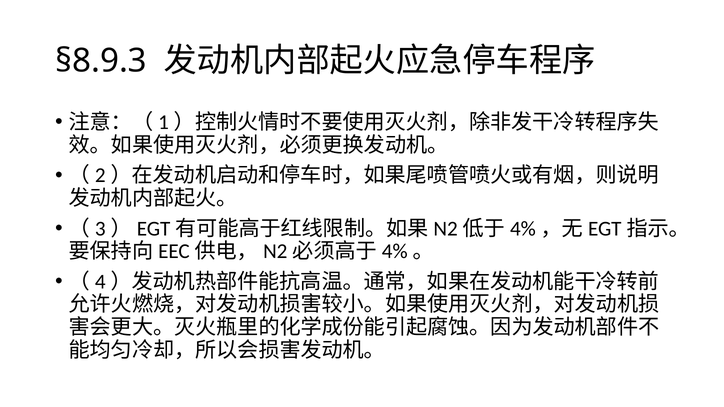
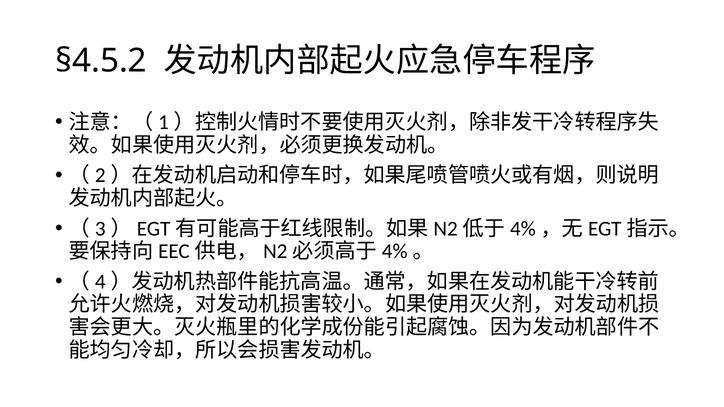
§8.9.3: §8.9.3 -> §4.5.2
